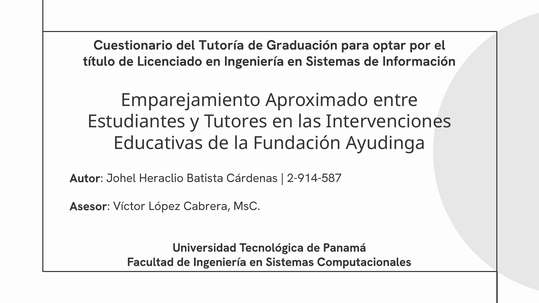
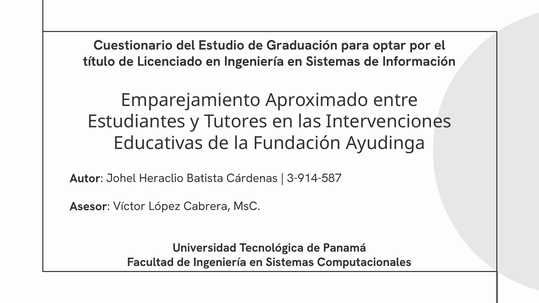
Tutoría: Tutoría -> Estudio
2-914-587: 2-914-587 -> 3-914-587
